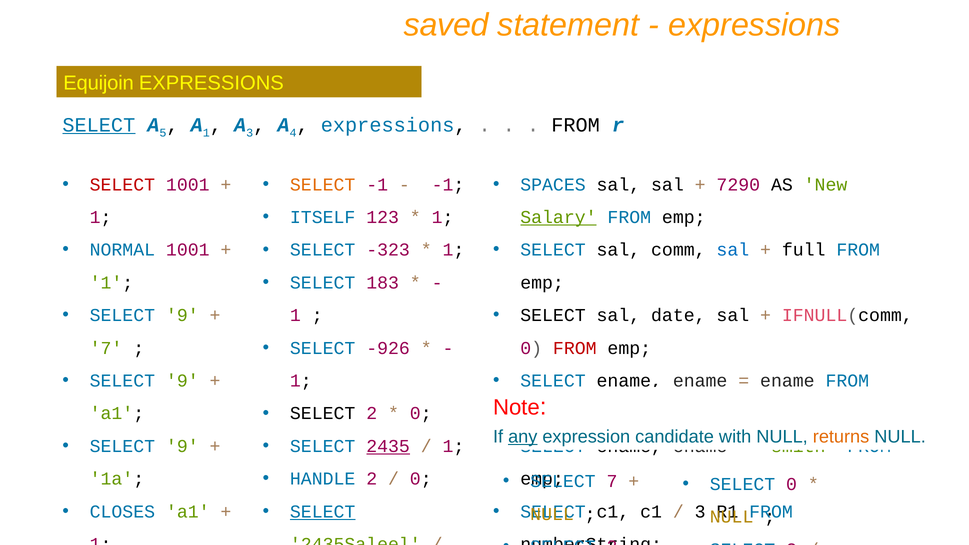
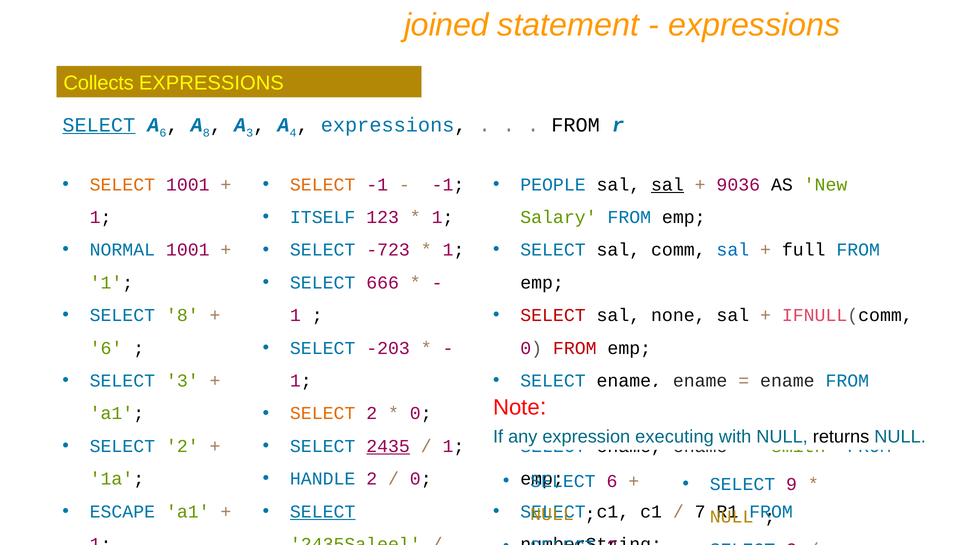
saved: saved -> joined
Equijoin: Equijoin -> Collects
5 at (163, 133): 5 -> 6
1 at (206, 133): 1 -> 8
SELECT at (122, 185) colour: red -> orange
SPACES: SPACES -> PEOPLE
sal at (667, 185) underline: none -> present
7290: 7290 -> 9036
Salary underline: present -> none
-323: -323 -> -723
183: 183 -> 666
9 at (182, 315): 9 -> 8
SELECT at (553, 315) colour: black -> red
date: date -> none
-926: -926 -> -203
7 at (106, 348): 7 -> 6
9 at (182, 381): 9 -> 3
SELECT at (323, 414) colour: black -> orange
any underline: present -> none
candidate: candidate -> executing
returns colour: orange -> black
9 at (182, 446): 9 -> 2
7 at (612, 481): 7 -> 6
SELECT 0: 0 -> 9
CLOSES: CLOSES -> ESCAPE
3 at (700, 512): 3 -> 7
